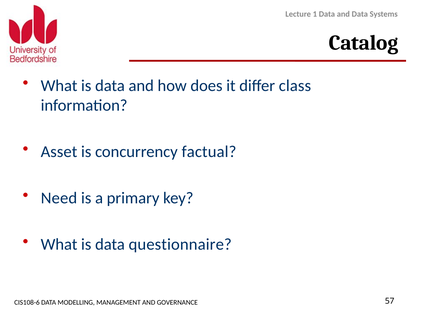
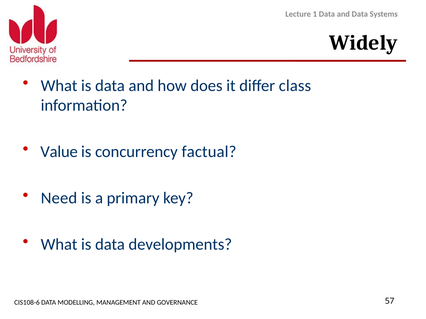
Catalog: Catalog -> Widely
Asset: Asset -> Value
questionnaire: questionnaire -> developments
